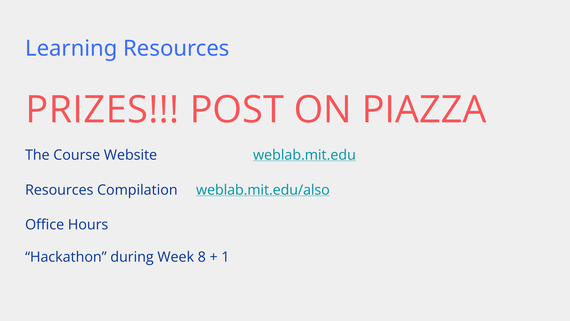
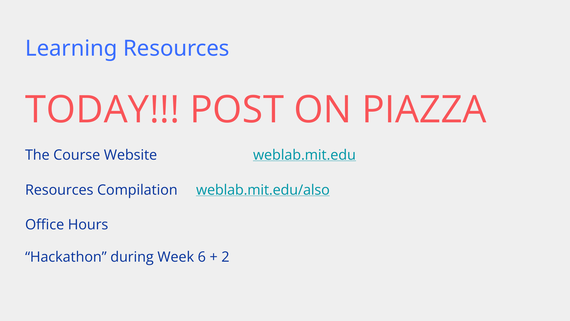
PRIZES: PRIZES -> TODAY
8: 8 -> 6
1: 1 -> 2
